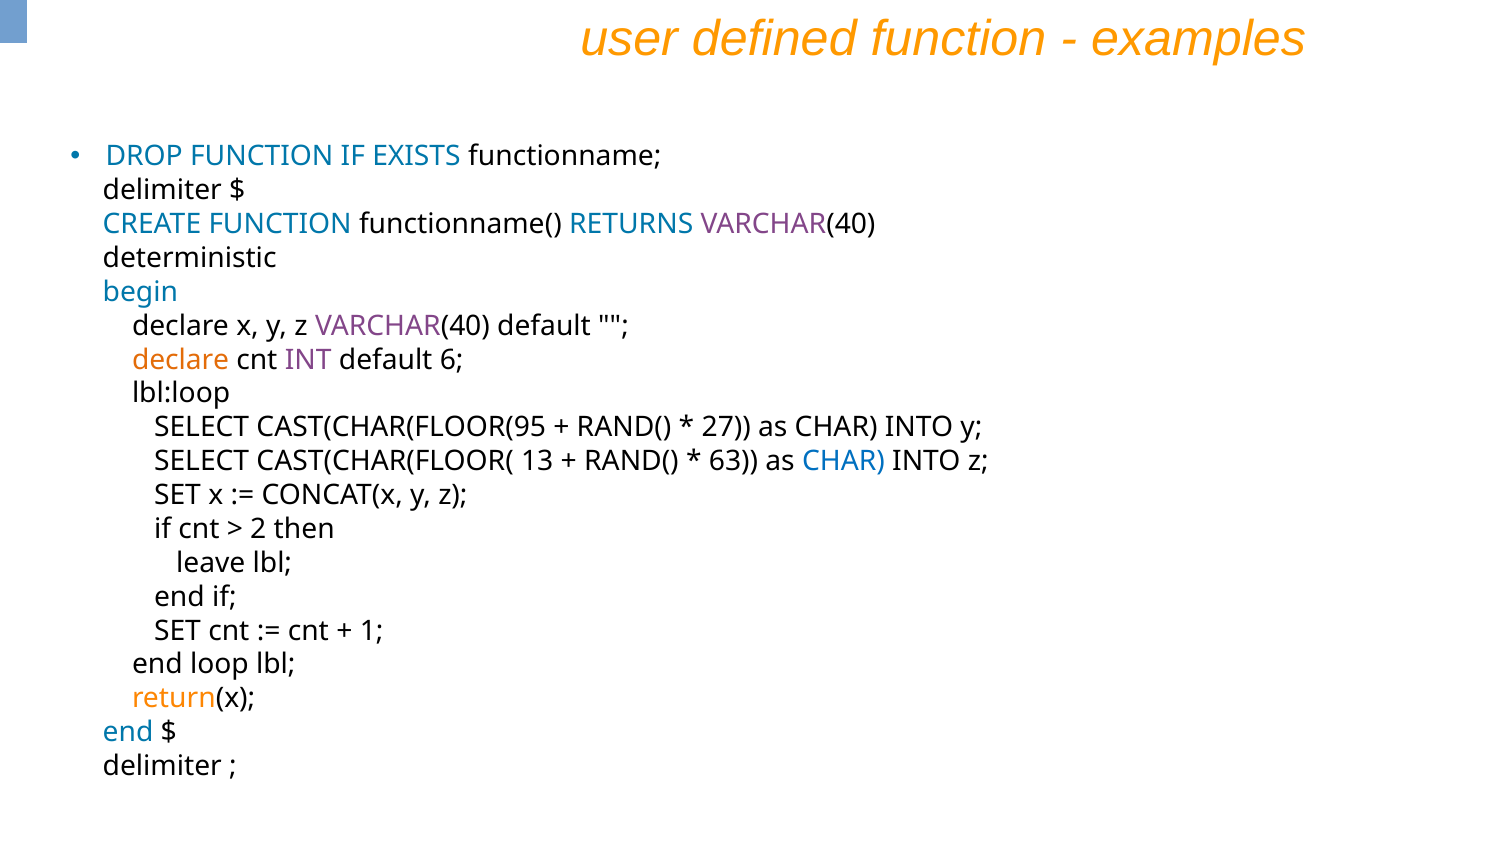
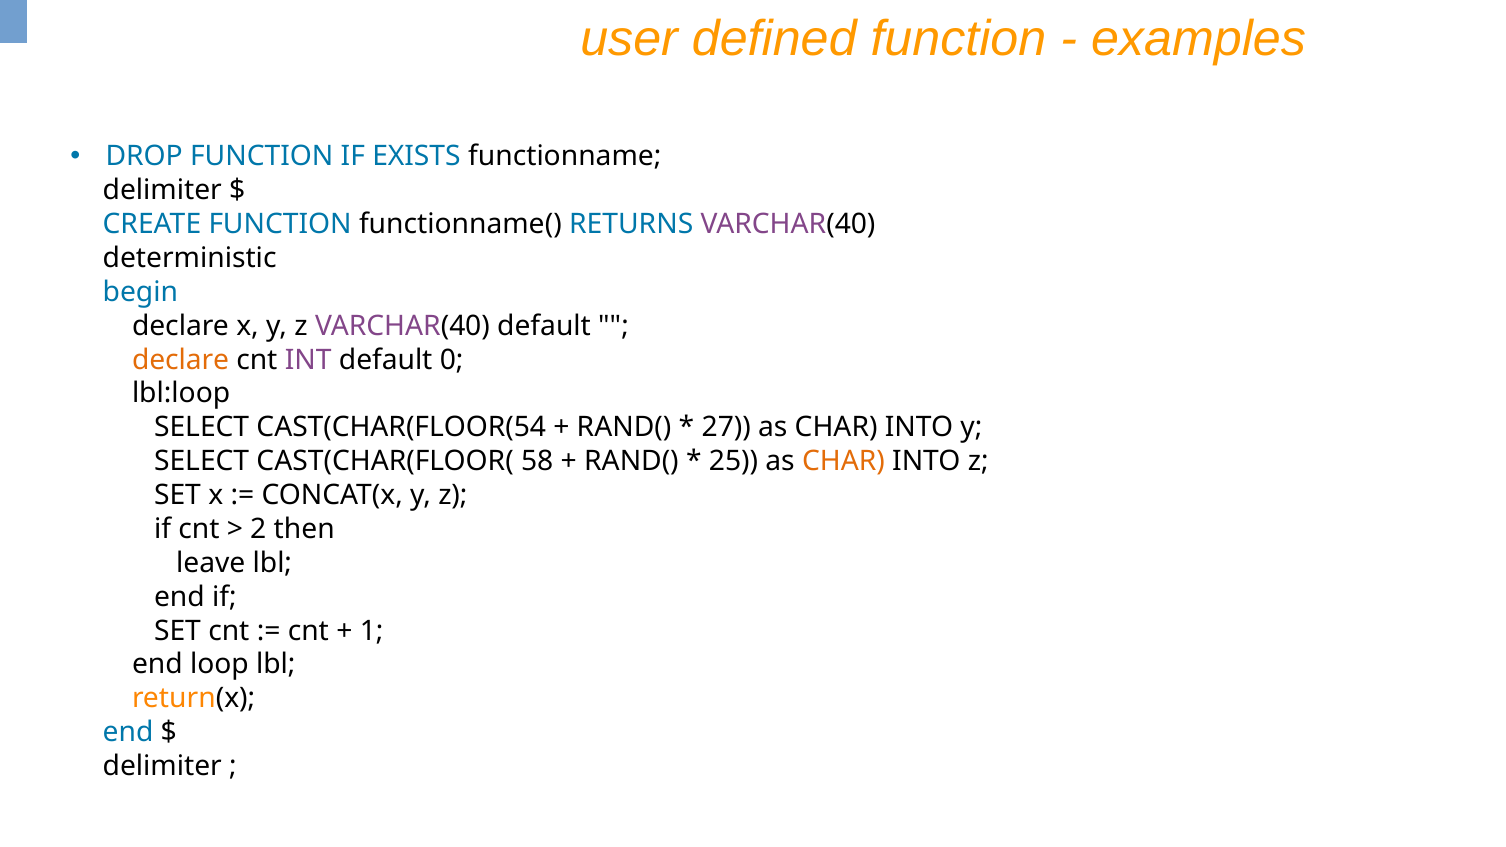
6: 6 -> 0
CAST(CHAR(FLOOR(95: CAST(CHAR(FLOOR(95 -> CAST(CHAR(FLOOR(54
13: 13 -> 58
63: 63 -> 25
CHAR at (843, 461) colour: blue -> orange
